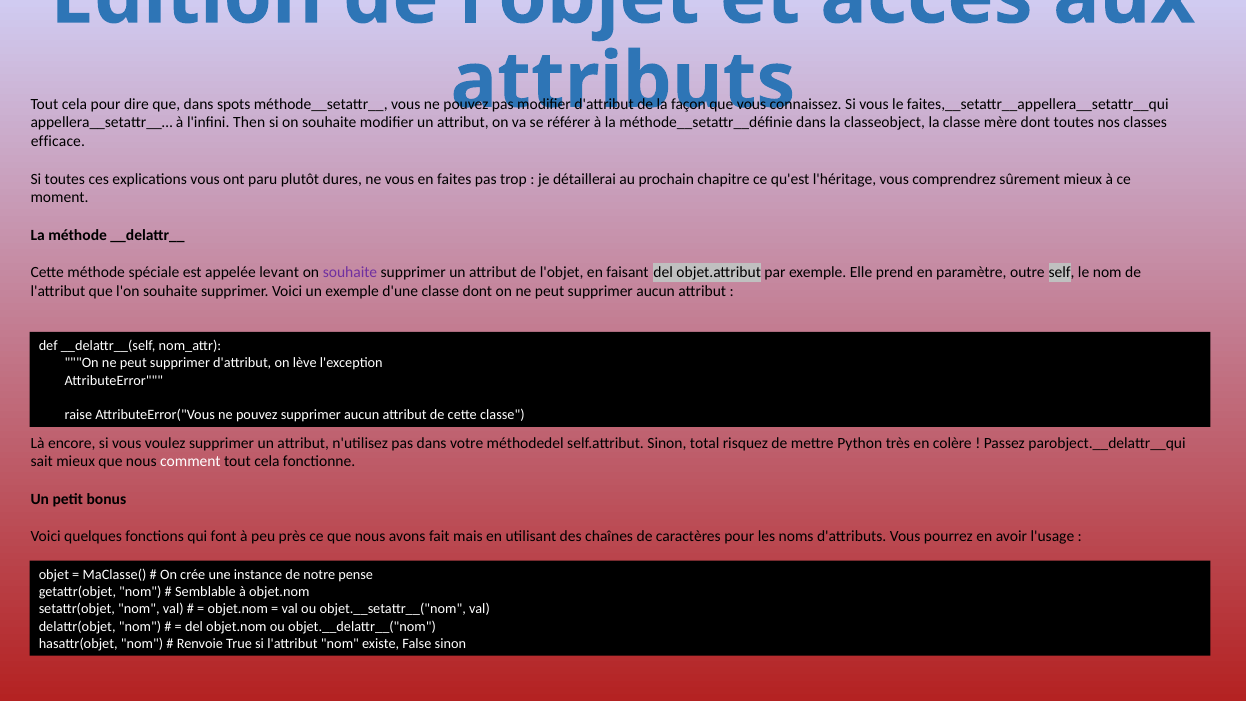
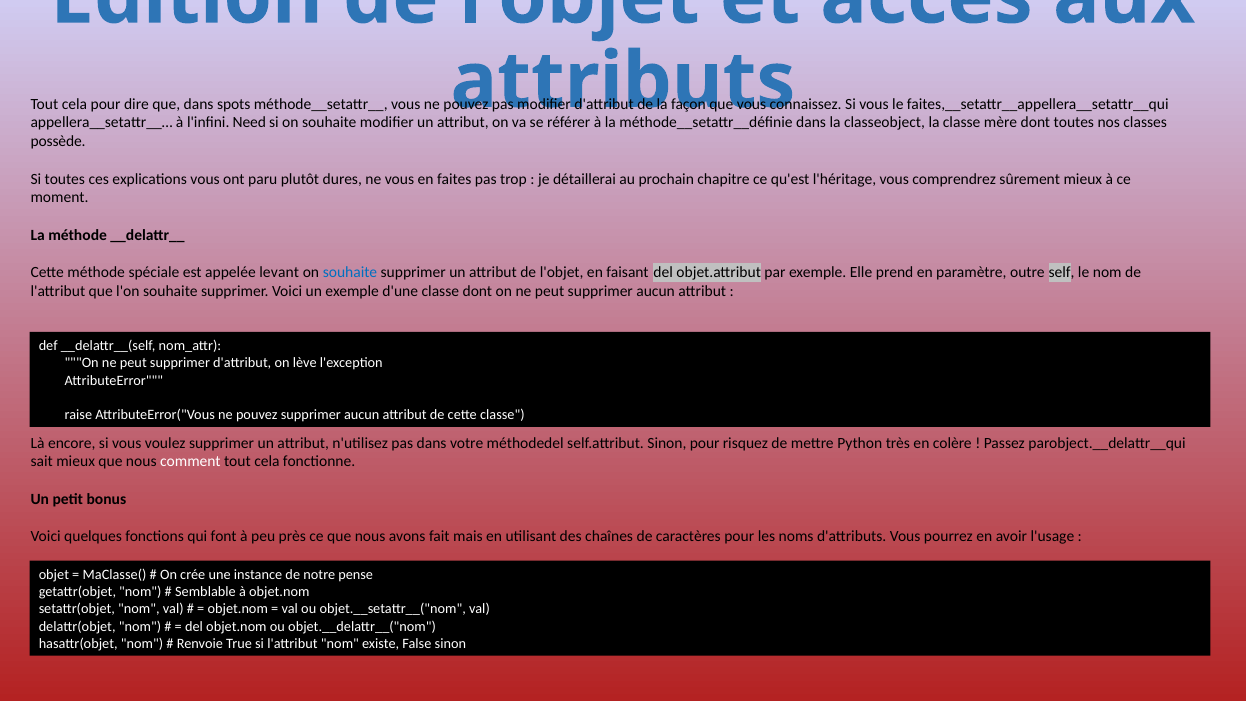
Then: Then -> Need
efficace: efficace -> possède
souhaite at (350, 272) colour: purple -> blue
Sinon total: total -> pour
